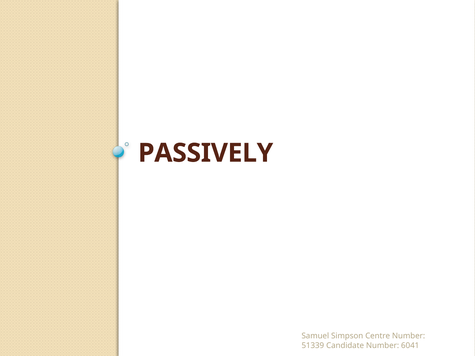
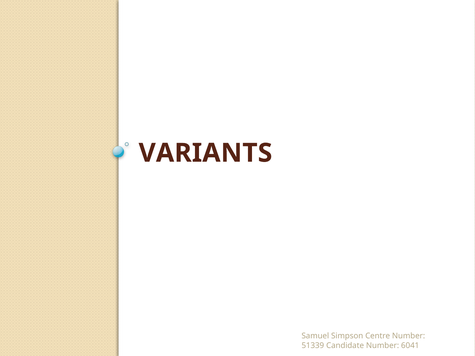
PASSIVELY: PASSIVELY -> VARIANTS
